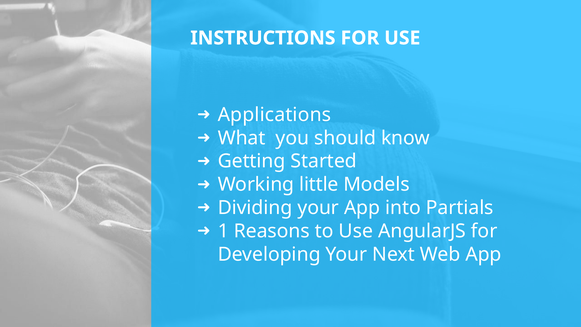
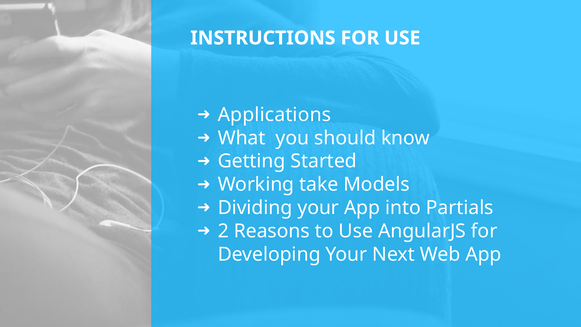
little: little -> take
1: 1 -> 2
